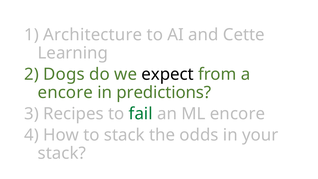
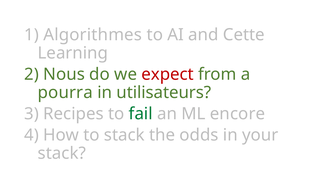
Architecture: Architecture -> Algorithmes
Dogs: Dogs -> Nous
expect colour: black -> red
encore at (65, 92): encore -> pourra
predictions: predictions -> utilisateurs
